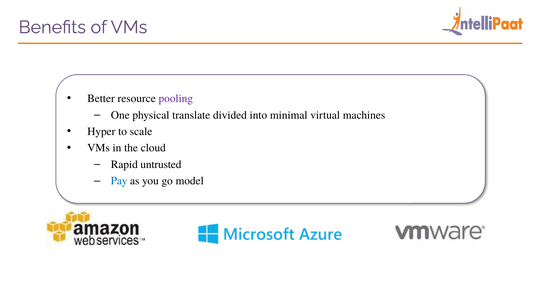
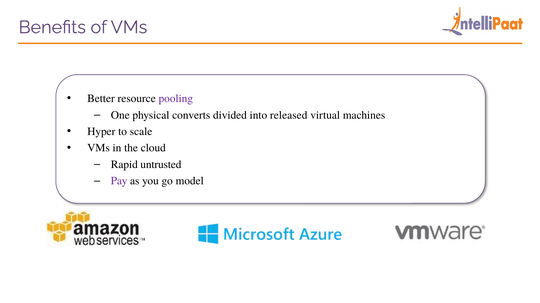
translate: translate -> converts
minimal: minimal -> released
Pay colour: blue -> purple
